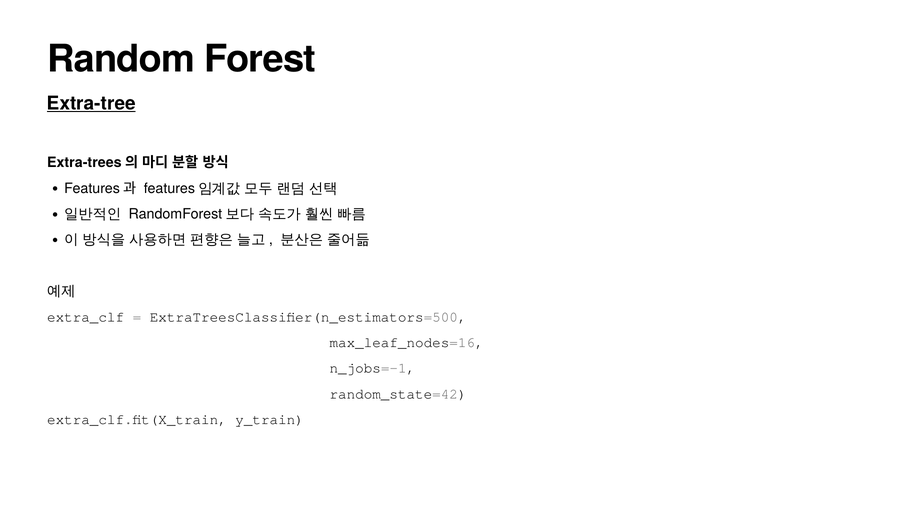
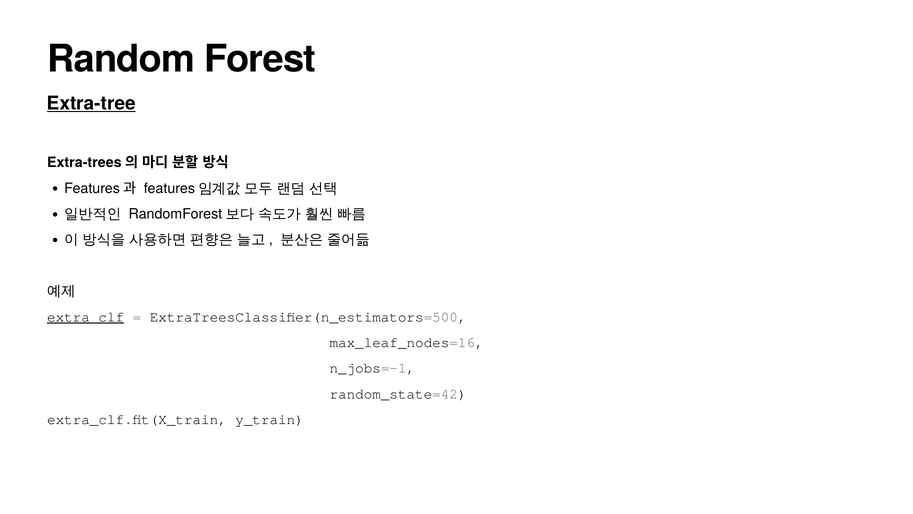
extra_clf underline: none -> present
